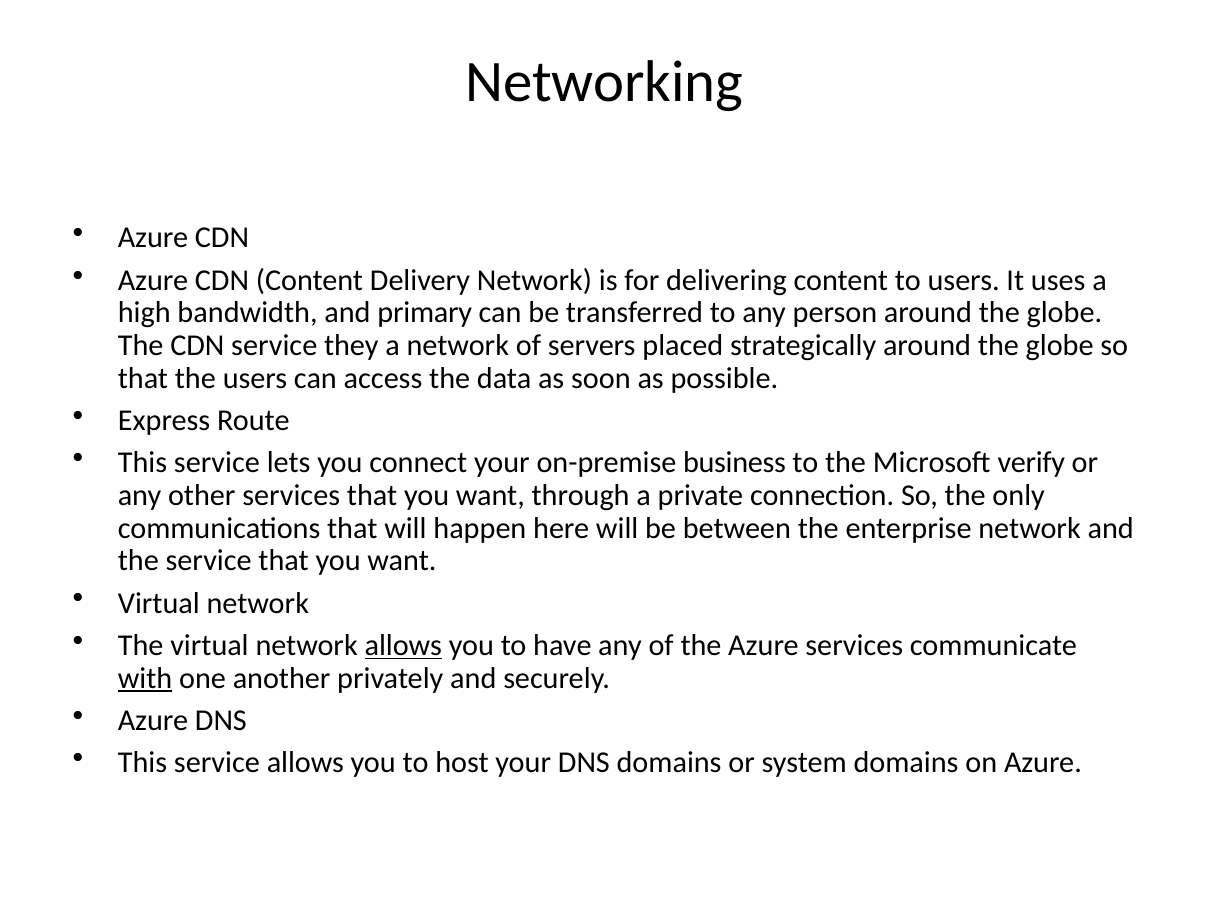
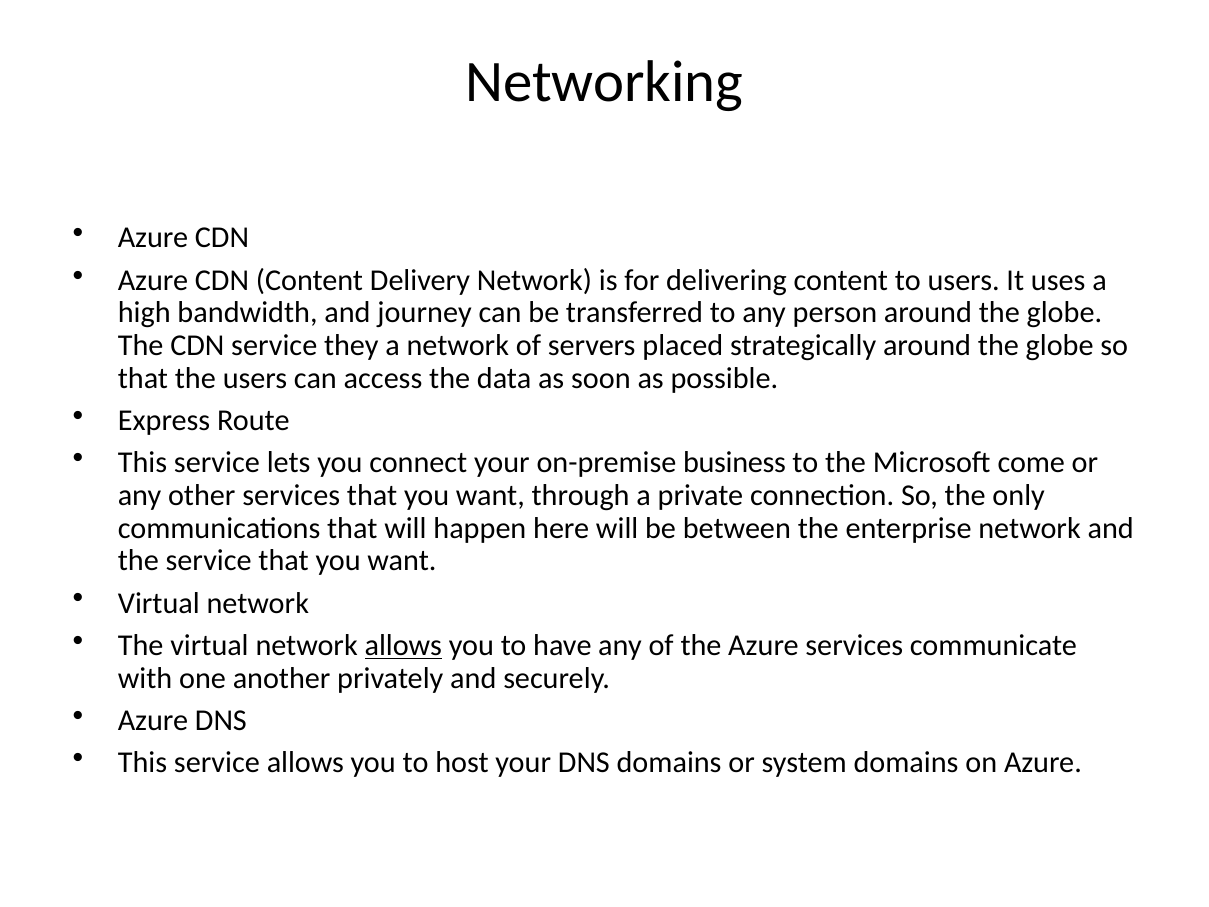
primary: primary -> journey
verify: verify -> come
with underline: present -> none
